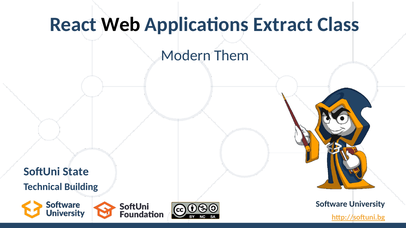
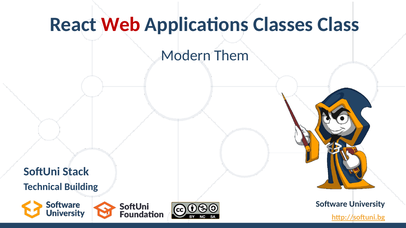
Web colour: black -> red
Extract: Extract -> Classes
State: State -> Stack
